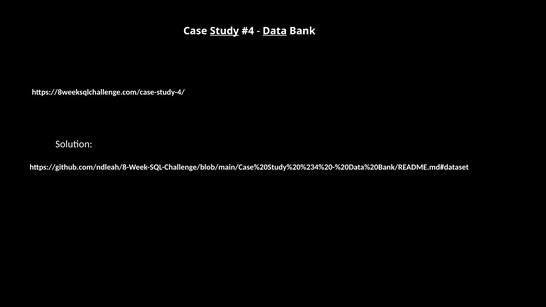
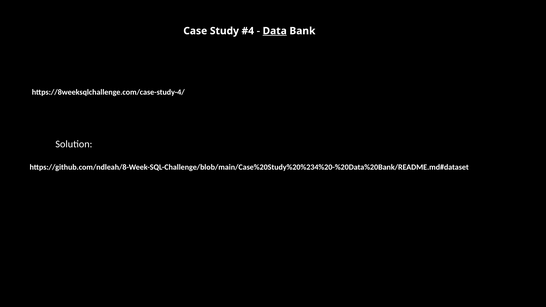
Study underline: present -> none
